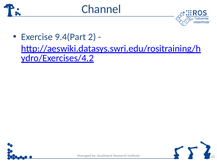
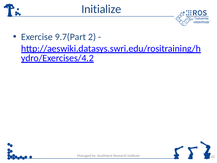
Channel: Channel -> Initialize
9.4(Part: 9.4(Part -> 9.7(Part
